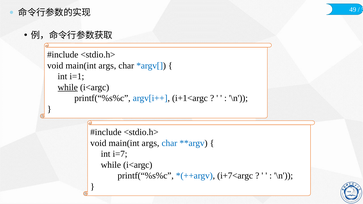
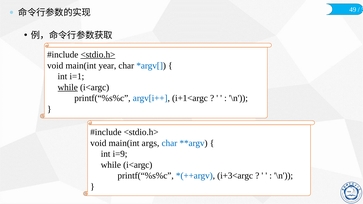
<stdio.h> at (98, 55) underline: none -> present
args at (107, 66): args -> year
i=7: i=7 -> i=9
i+7<argc: i+7<argc -> i+3<argc
